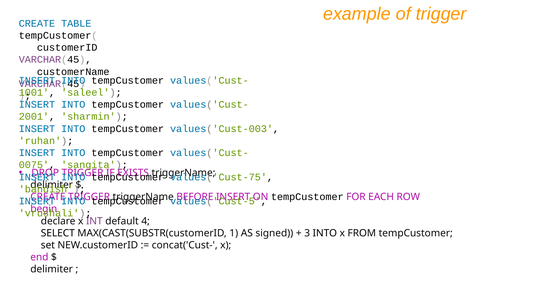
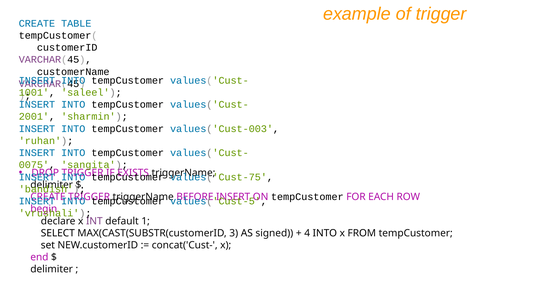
4: 4 -> 1
1: 1 -> 3
3: 3 -> 4
